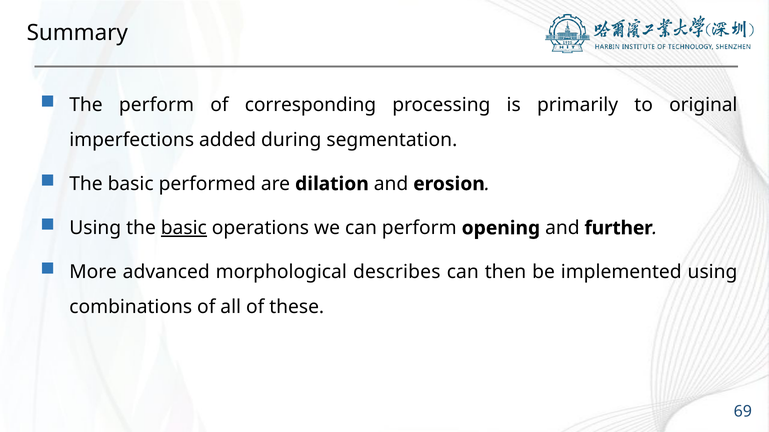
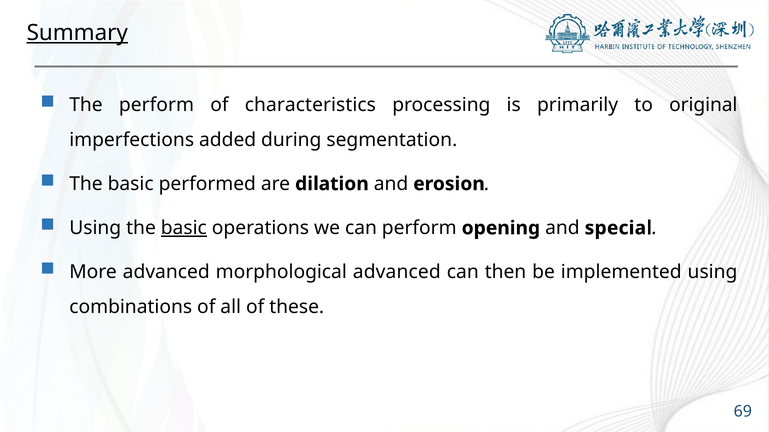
Summary underline: none -> present
corresponding: corresponding -> characteristics
further: further -> special
morphological describes: describes -> advanced
